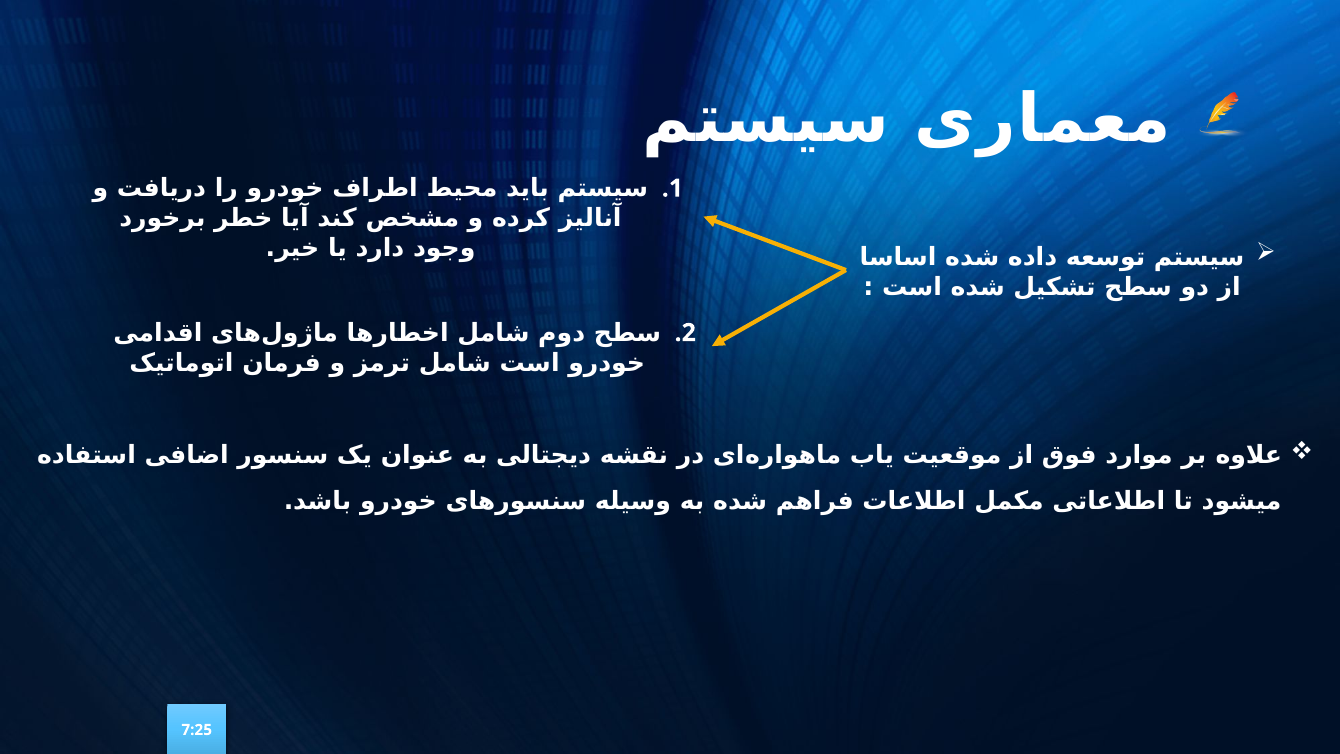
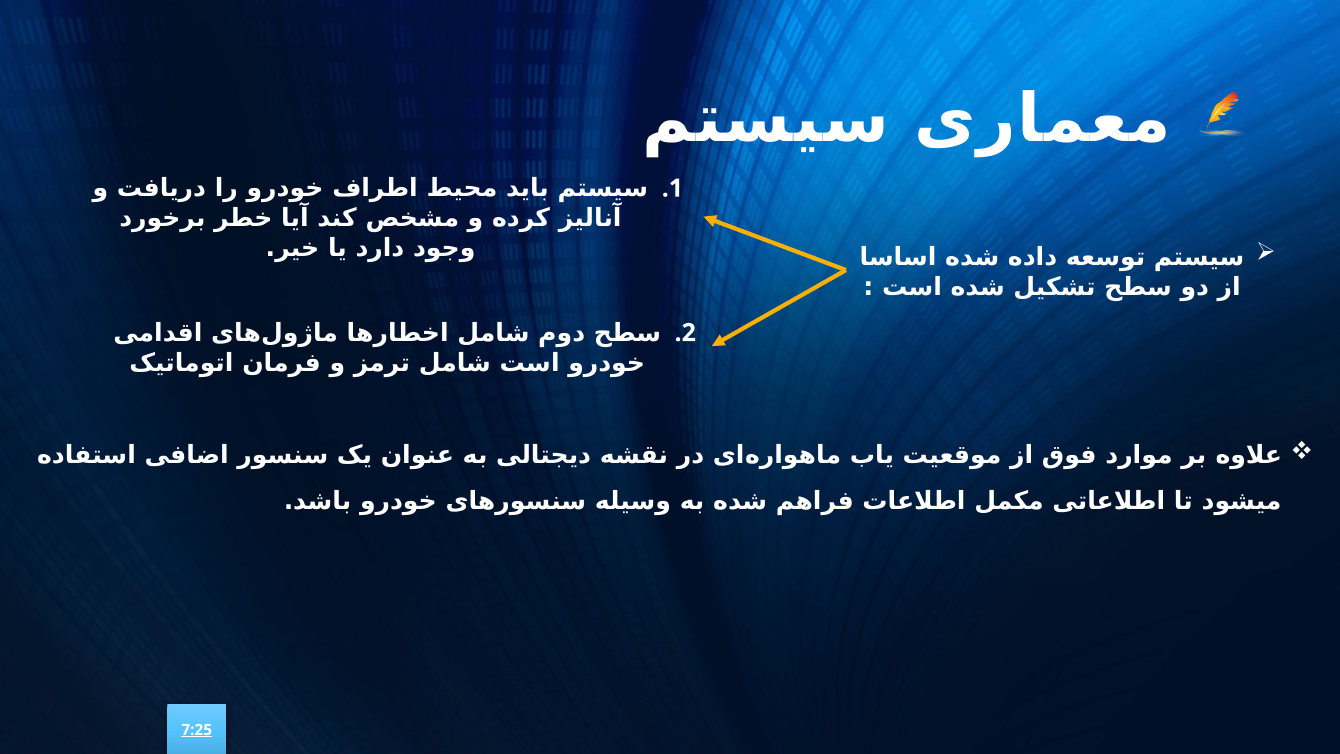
7:25 underline: none -> present
